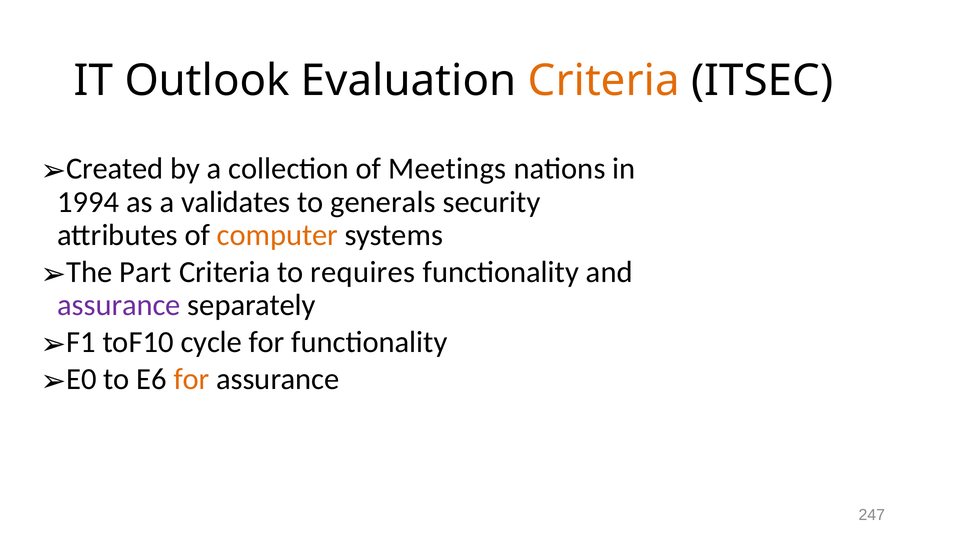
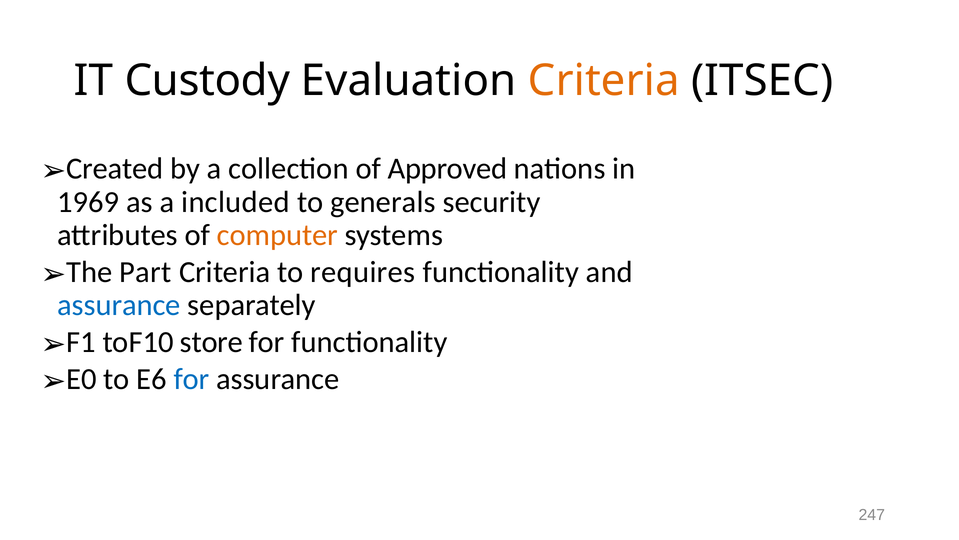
Outlook: Outlook -> Custody
Meetings: Meetings -> Approved
1994: 1994 -> 1969
validates: validates -> included
assurance at (119, 305) colour: purple -> blue
cycle: cycle -> store
for at (191, 379) colour: orange -> blue
